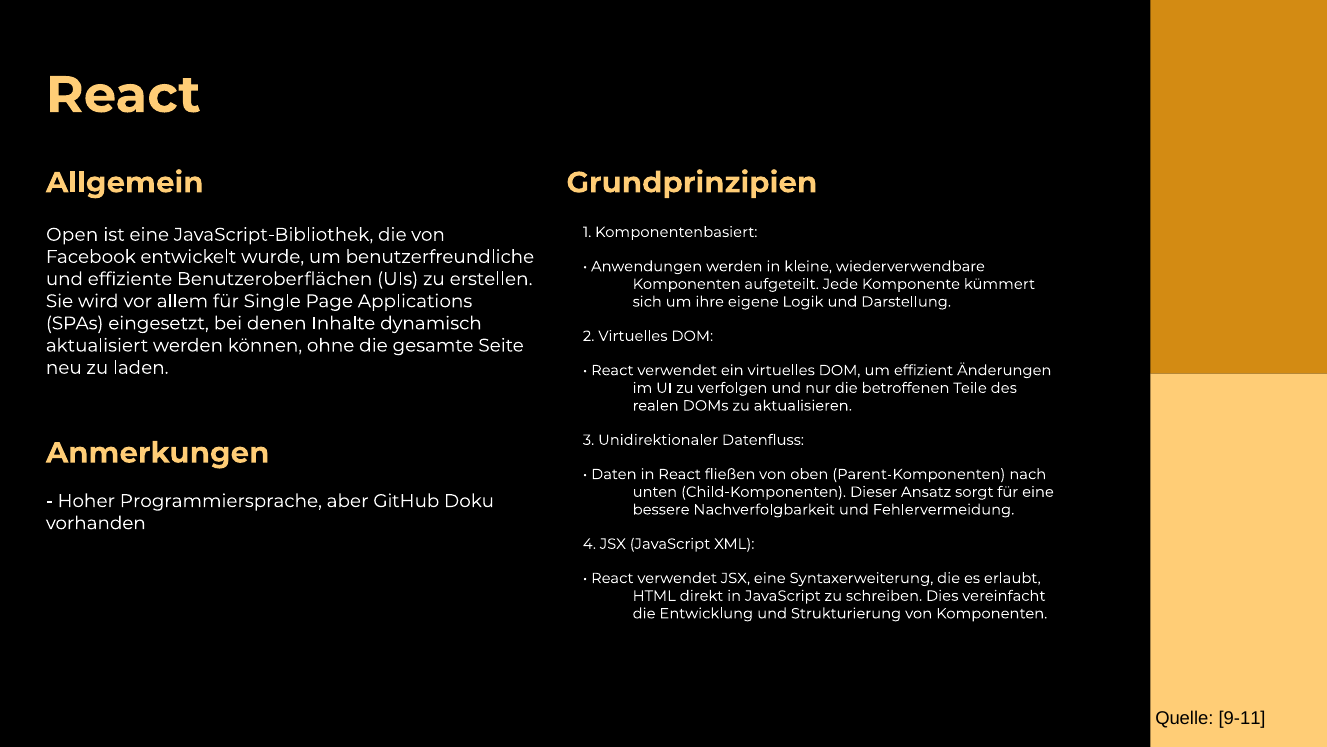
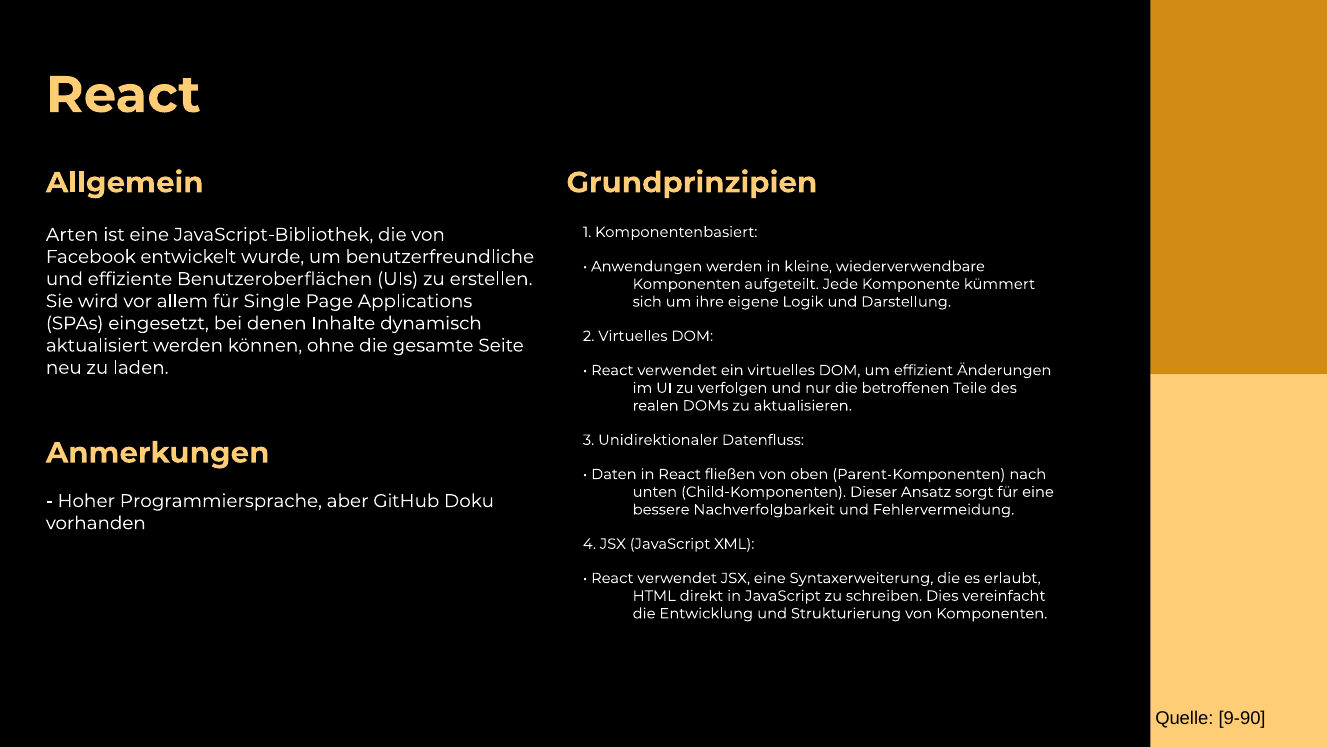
Open: Open -> Arten
9-11: 9-11 -> 9-90
